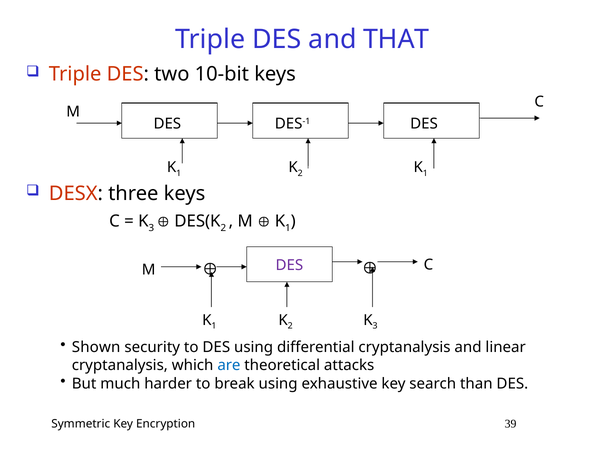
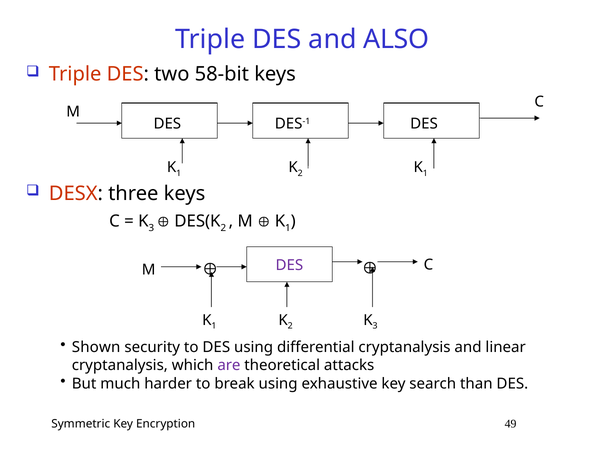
THAT: THAT -> ALSO
10-bit: 10-bit -> 58-bit
are colour: blue -> purple
39: 39 -> 49
